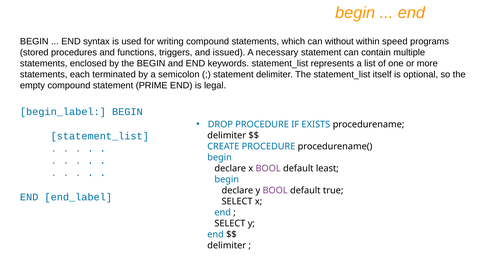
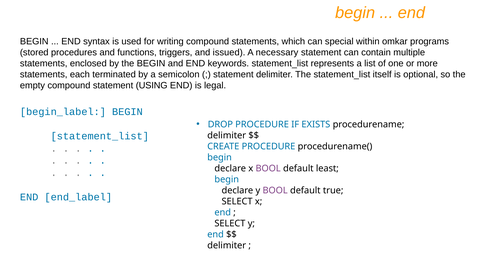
without: without -> special
speed: speed -> omkar
PRIME: PRIME -> USING
